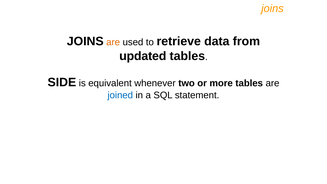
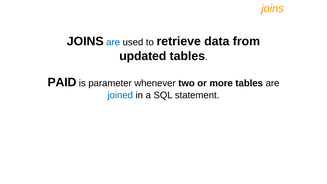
are at (113, 42) colour: orange -> blue
SIDE: SIDE -> PAID
equivalent: equivalent -> parameter
